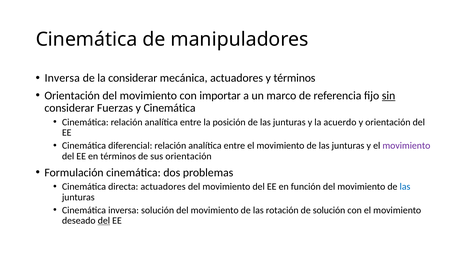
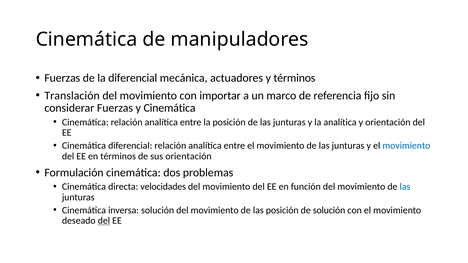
Inversa at (62, 78): Inversa -> Fuerzas
la considerar: considerar -> diferencial
Orientación at (72, 96): Orientación -> Translación
sin underline: present -> none
la acuerdo: acuerdo -> analítica
movimiento at (406, 146) colour: purple -> blue
directa actuadores: actuadores -> velocidades
las rotación: rotación -> posición
